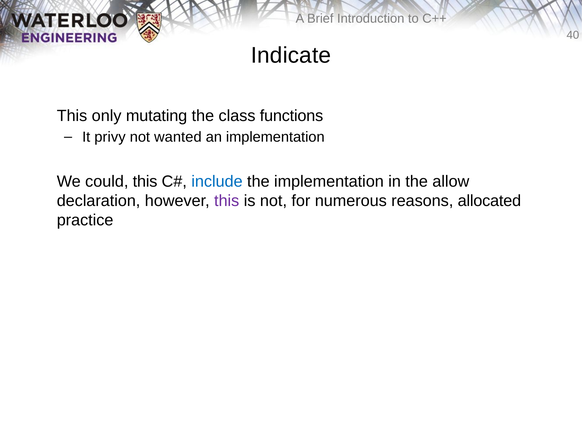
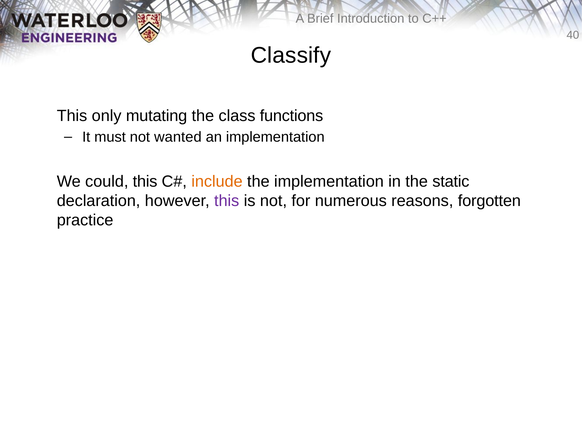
Indicate: Indicate -> Classify
privy: privy -> must
include colour: blue -> orange
allow: allow -> static
allocated: allocated -> forgotten
